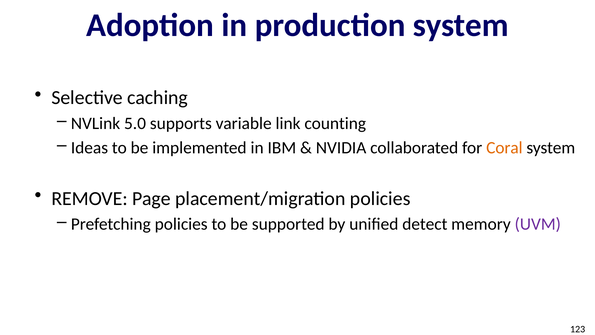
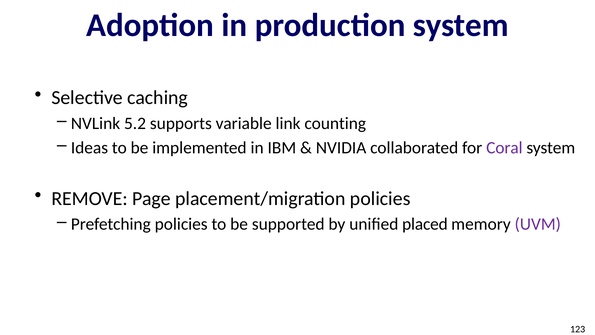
5.0: 5.0 -> 5.2
Coral colour: orange -> purple
detect: detect -> placed
